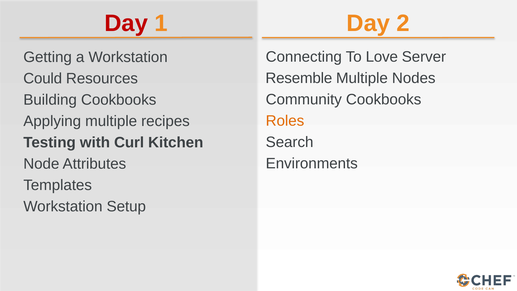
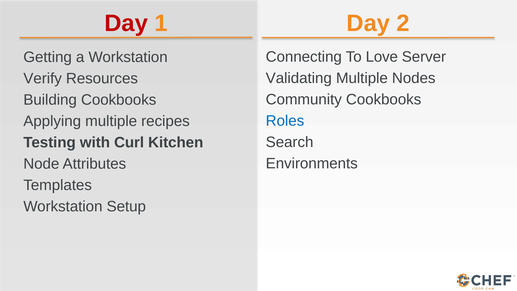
Resemble: Resemble -> Validating
Could: Could -> Verify
Roles colour: orange -> blue
